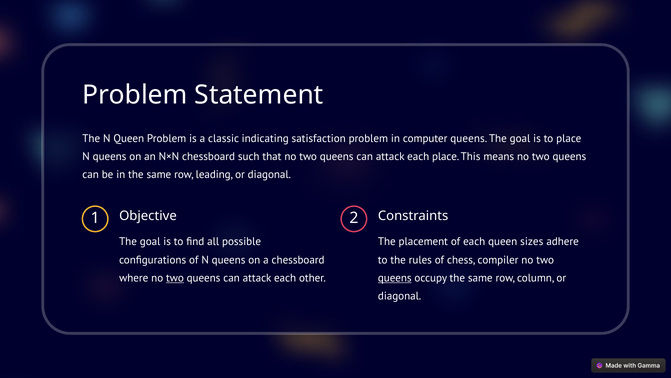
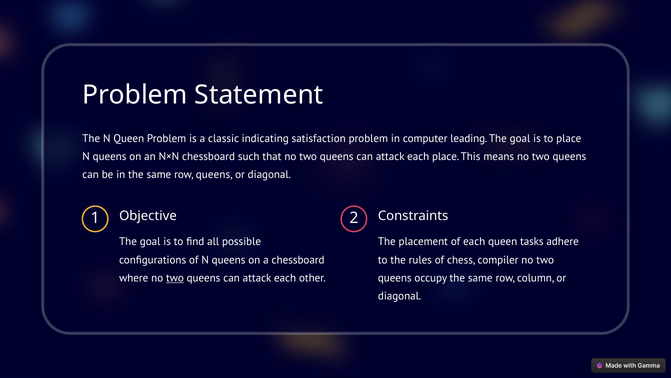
computer queens: queens -> leading
row leading: leading -> queens
sizes: sizes -> tasks
queens at (395, 278) underline: present -> none
